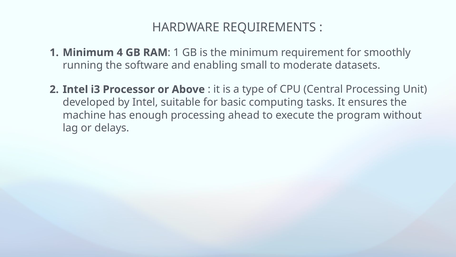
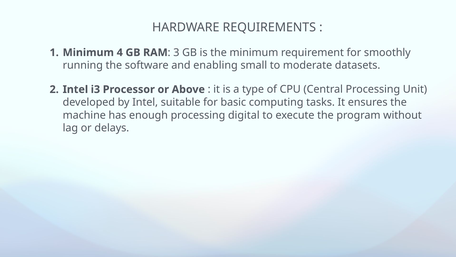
1 at (176, 52): 1 -> 3
ahead: ahead -> digital
